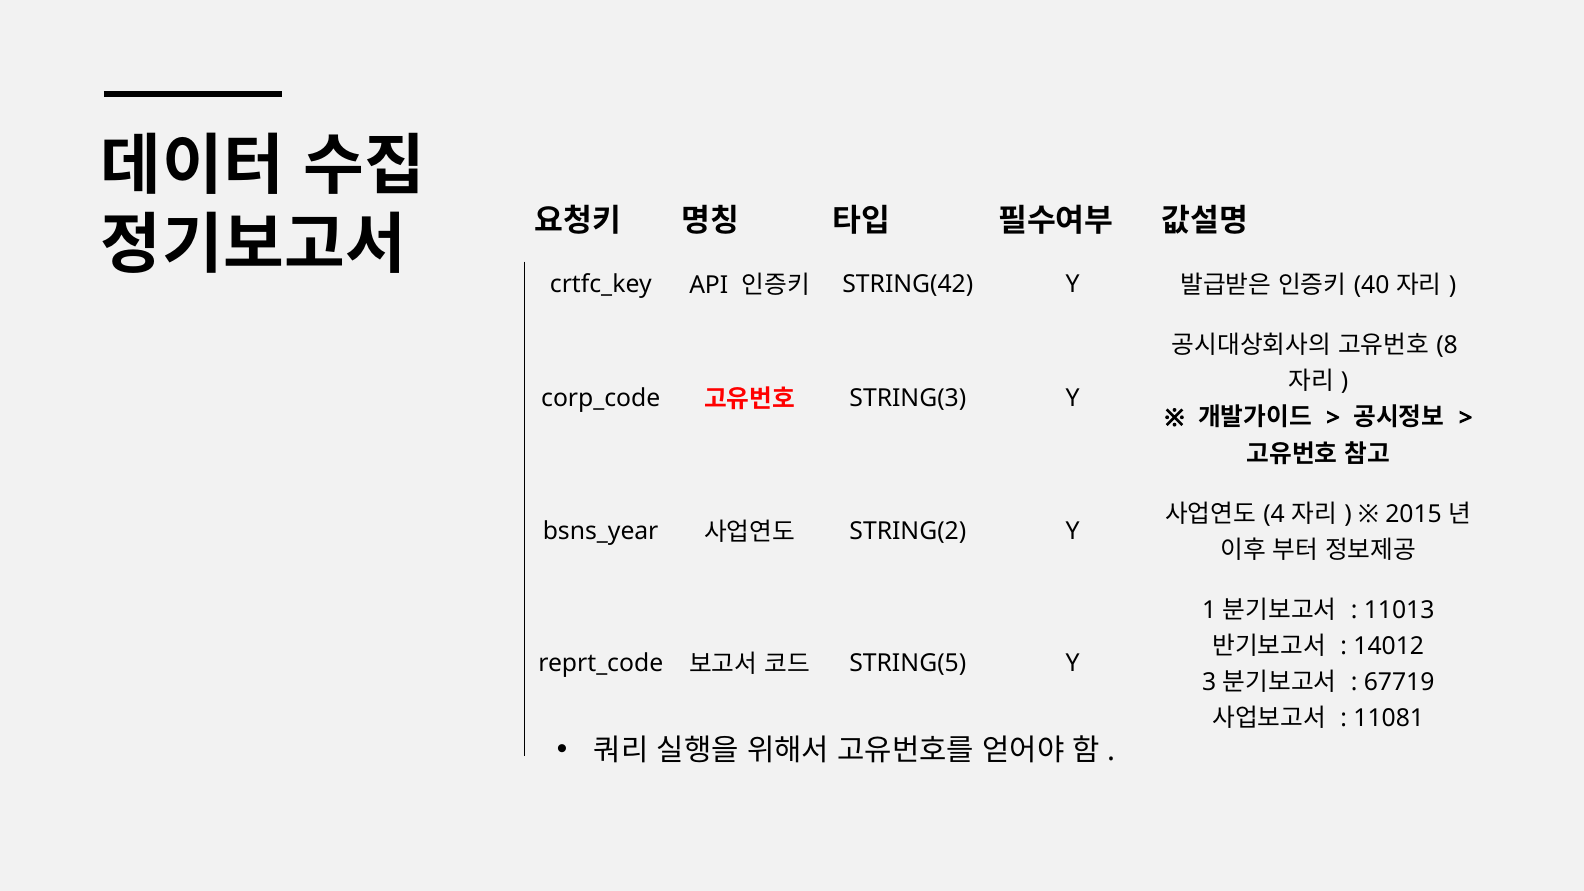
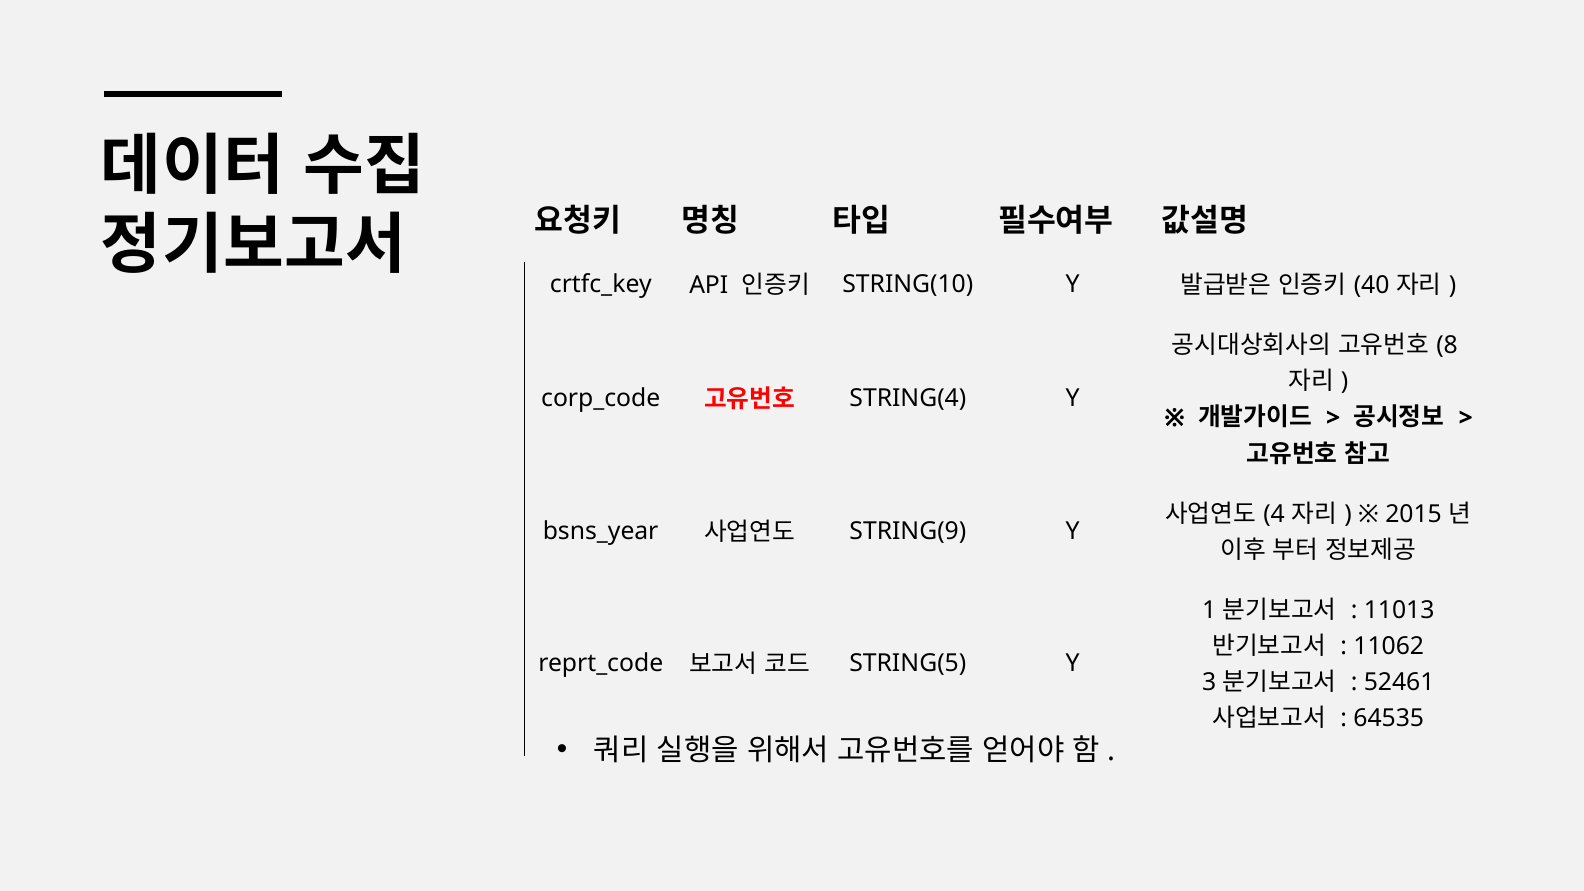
STRING(42: STRING(42 -> STRING(10
STRING(3: STRING(3 -> STRING(4
STRING(2: STRING(2 -> STRING(9
14012: 14012 -> 11062
67719: 67719 -> 52461
11081: 11081 -> 64535
